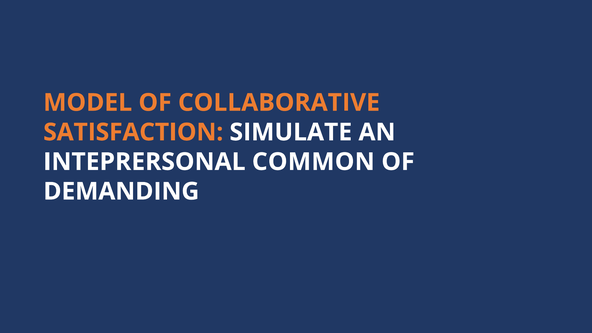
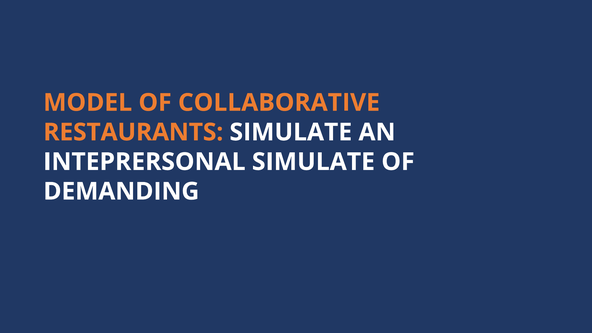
SATISFACTION: SATISFACTION -> RESTAURANTS
INTEPRERSONAL COMMON: COMMON -> SIMULATE
